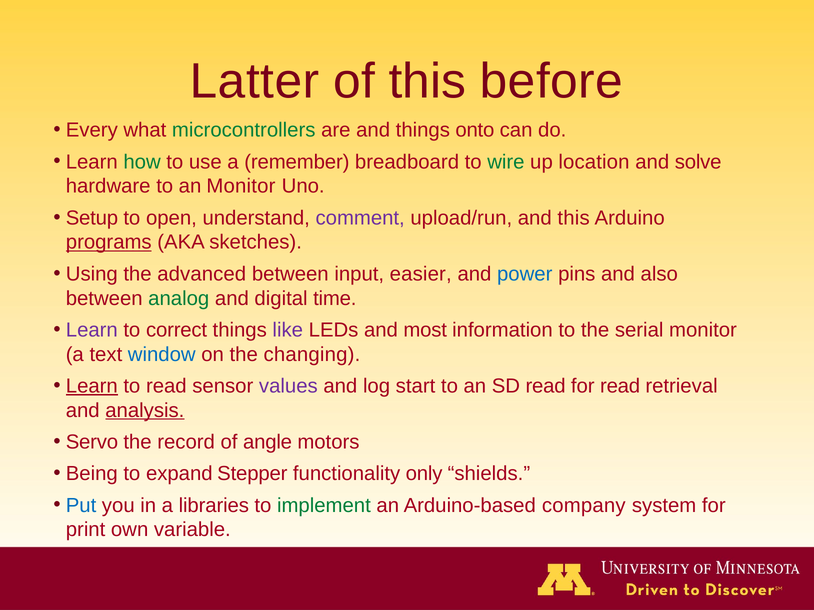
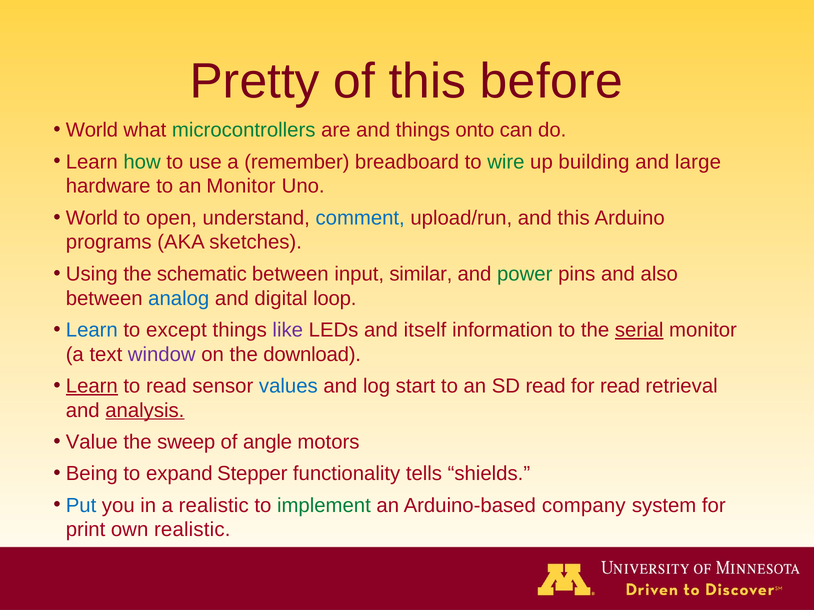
Latter: Latter -> Pretty
Every at (92, 130): Every -> World
location: location -> building
solve: solve -> large
Setup at (92, 218): Setup -> World
comment colour: purple -> blue
programs underline: present -> none
advanced: advanced -> schematic
easier: easier -> similar
power colour: blue -> green
analog colour: green -> blue
time: time -> loop
Learn at (92, 330) colour: purple -> blue
correct: correct -> except
most: most -> itself
serial underline: none -> present
window colour: blue -> purple
changing: changing -> download
values colour: purple -> blue
Servo: Servo -> Value
record: record -> sweep
only: only -> tells
a libraries: libraries -> realistic
own variable: variable -> realistic
